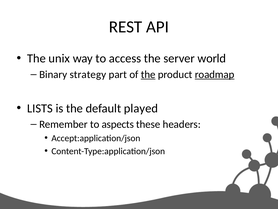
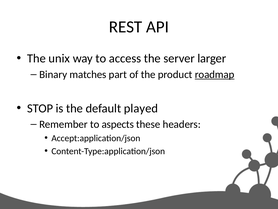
world: world -> larger
strategy: strategy -> matches
the at (148, 74) underline: present -> none
LISTS: LISTS -> STOP
